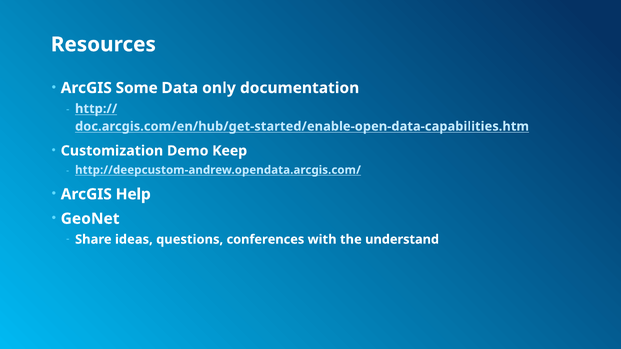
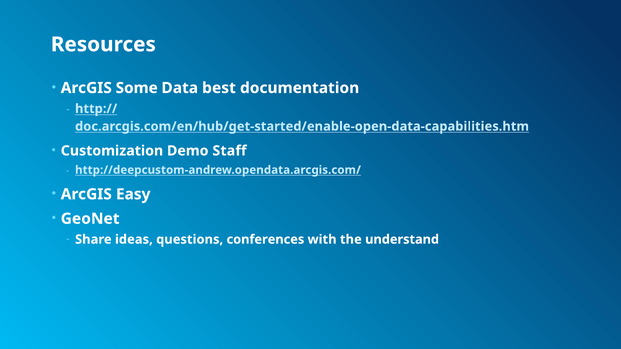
only: only -> best
Keep: Keep -> Staff
Help: Help -> Easy
